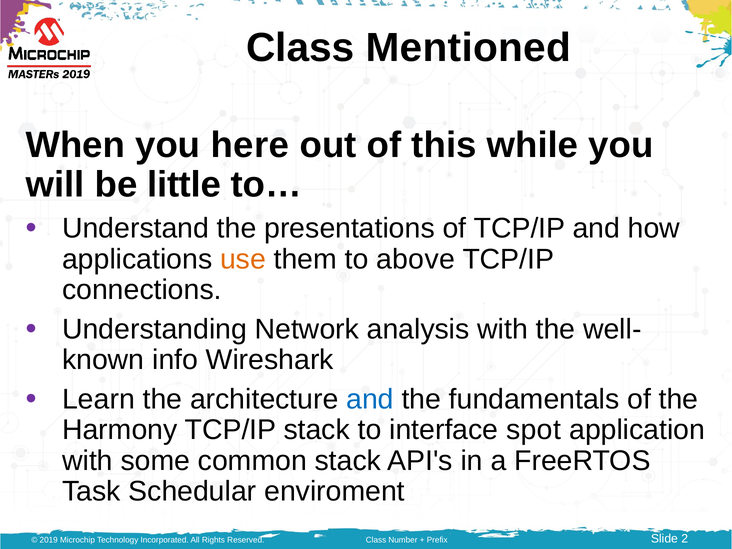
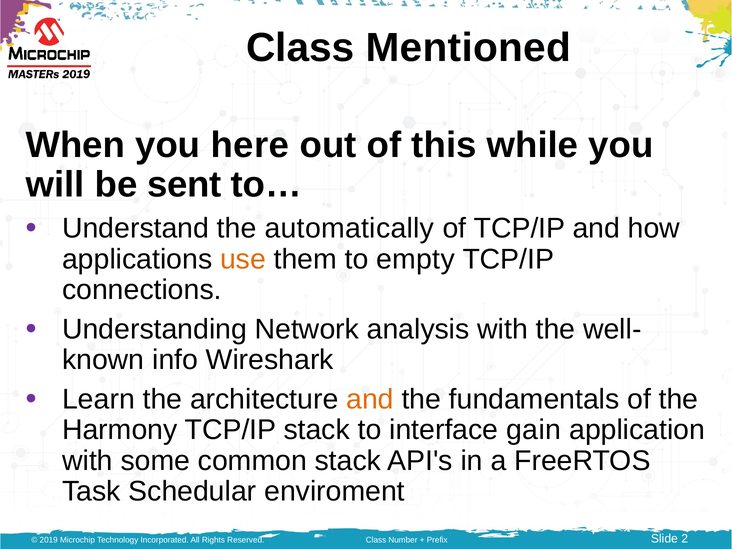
little: little -> sent
presentations: presentations -> automatically
above: above -> empty
and at (370, 399) colour: blue -> orange
spot: spot -> gain
